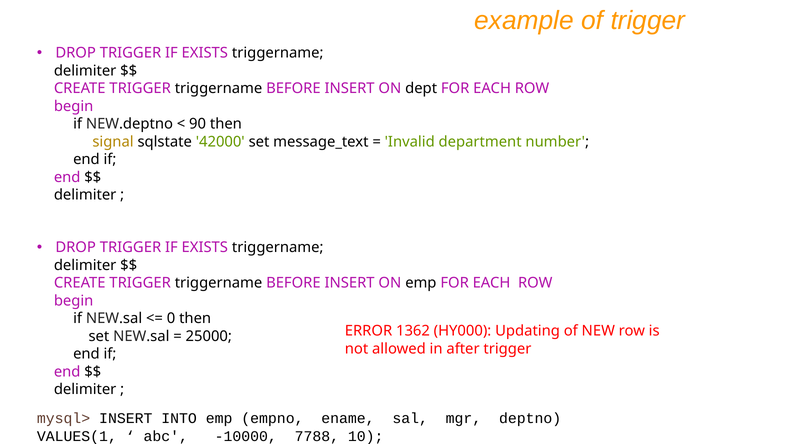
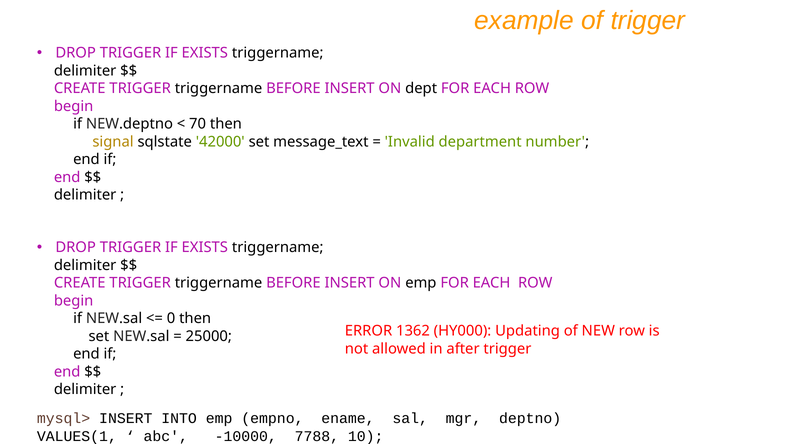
90: 90 -> 70
